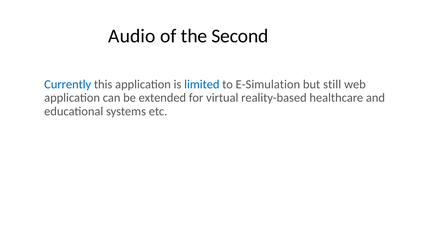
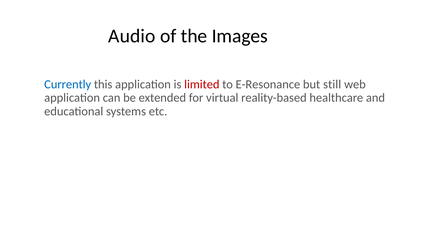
Second: Second -> Images
limited colour: blue -> red
E-Simulation: E-Simulation -> E-Resonance
